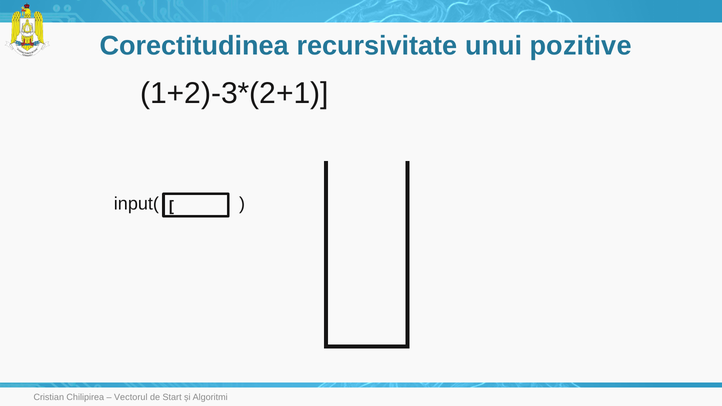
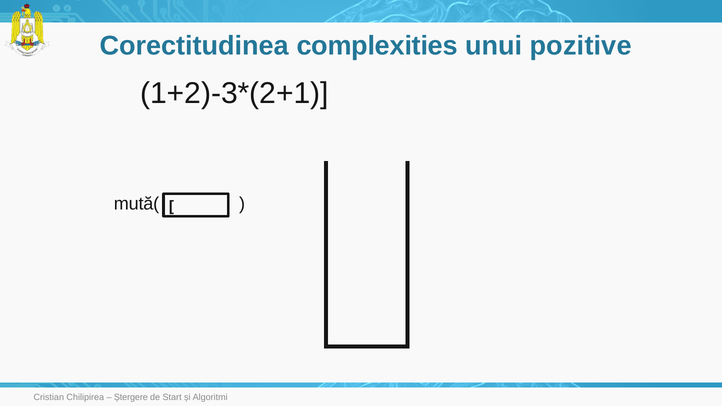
recursivitate: recursivitate -> complexities
input(: input( -> mută(
Vectorul: Vectorul -> Ștergere
